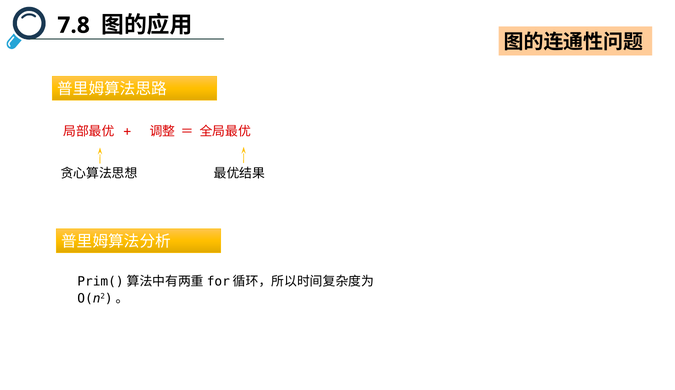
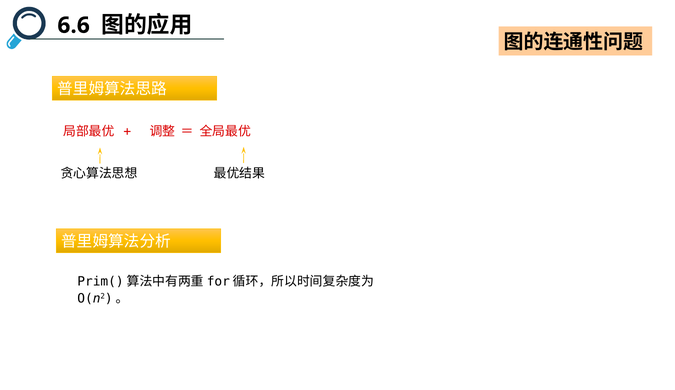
7.8: 7.8 -> 6.6
